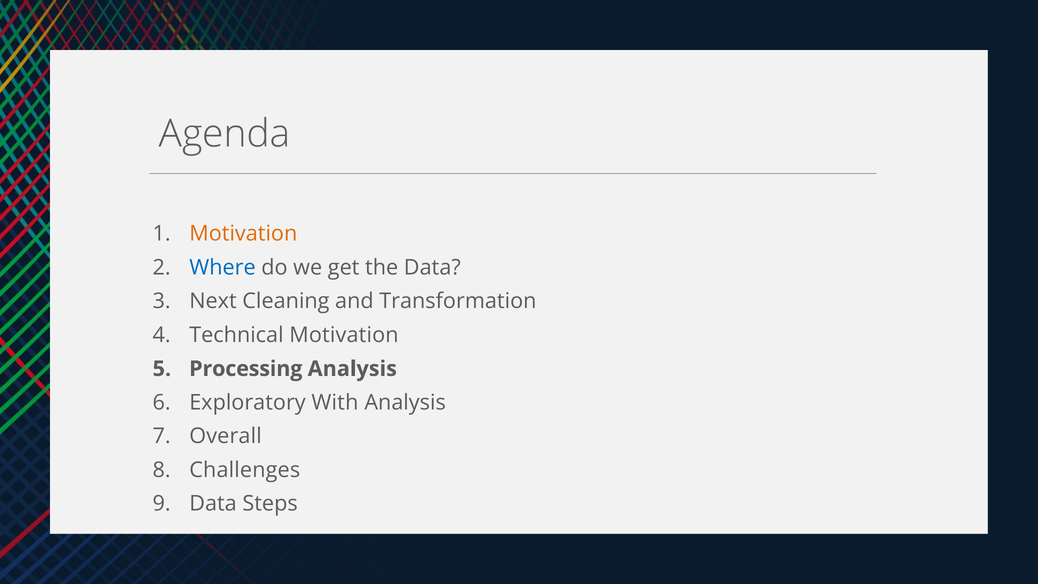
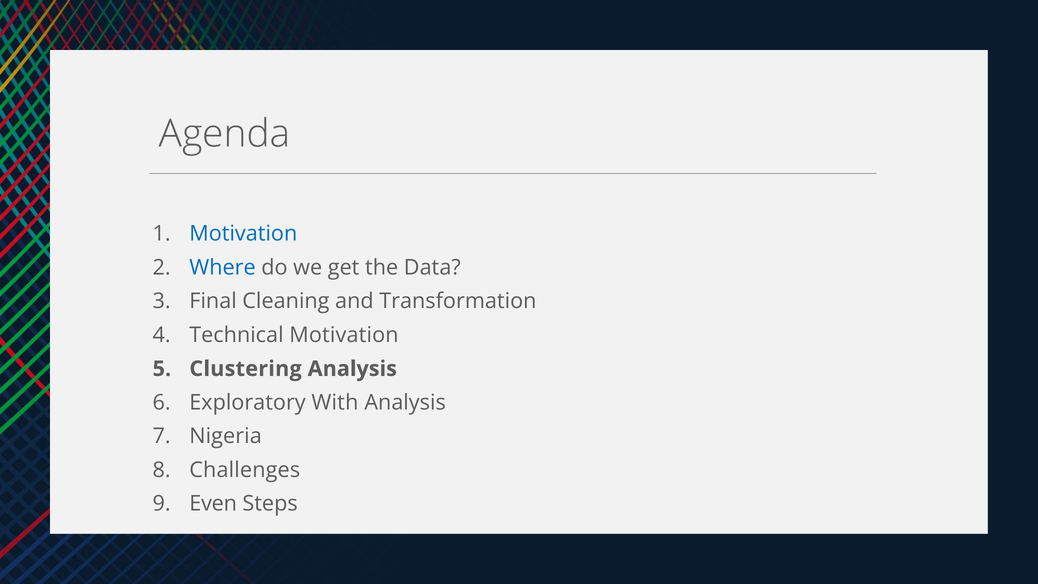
Motivation at (243, 234) colour: orange -> blue
Next: Next -> Final
Processing: Processing -> Clustering
Overall: Overall -> Nigeria
Data at (213, 504): Data -> Even
